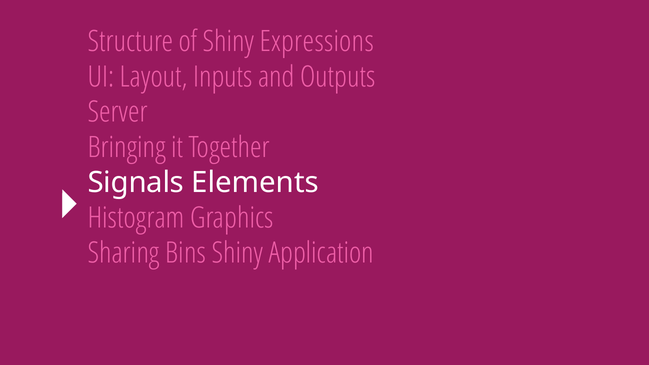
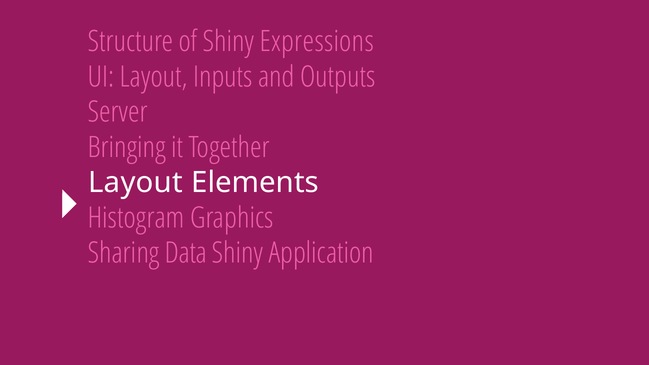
Signals at (136, 183): Signals -> Layout
Bins: Bins -> Data
